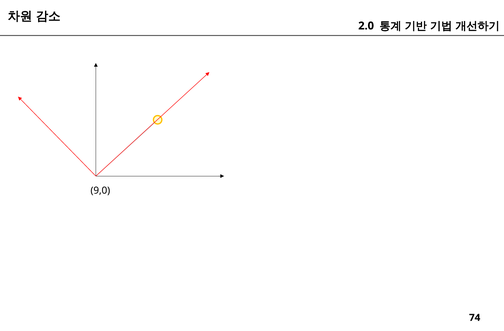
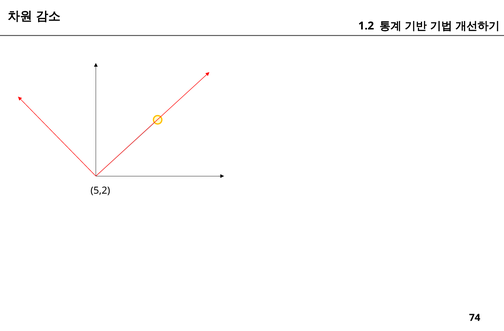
2.0: 2.0 -> 1.2
9,0: 9,0 -> 5,2
